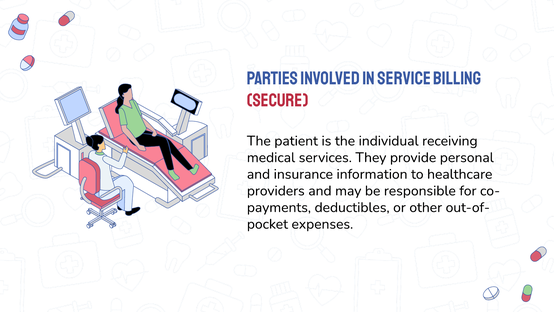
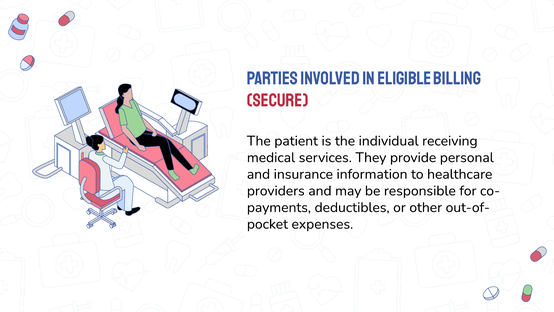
Service: Service -> Eligible
